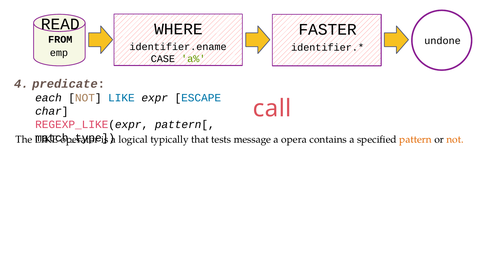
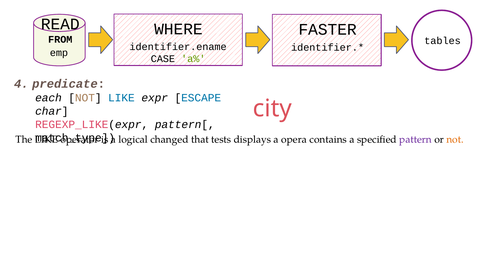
undone: undone -> tables
call: call -> city
typically: typically -> changed
message: message -> displays
pattern colour: orange -> purple
